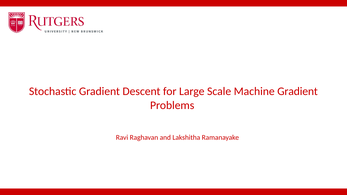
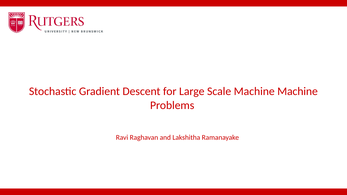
Machine Gradient: Gradient -> Machine
